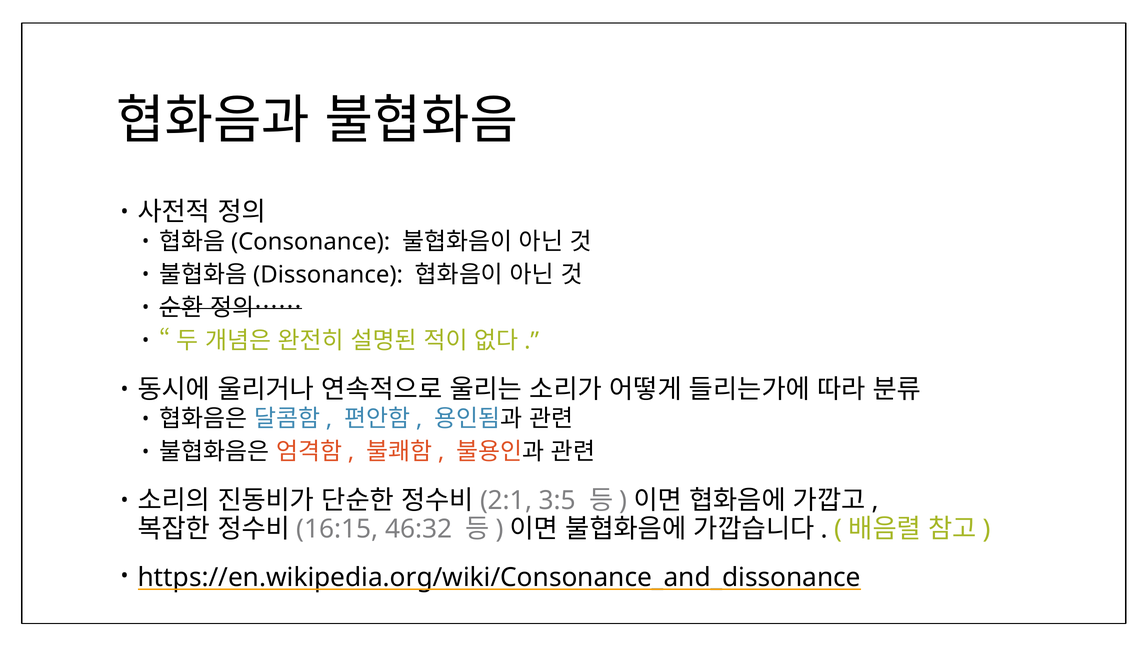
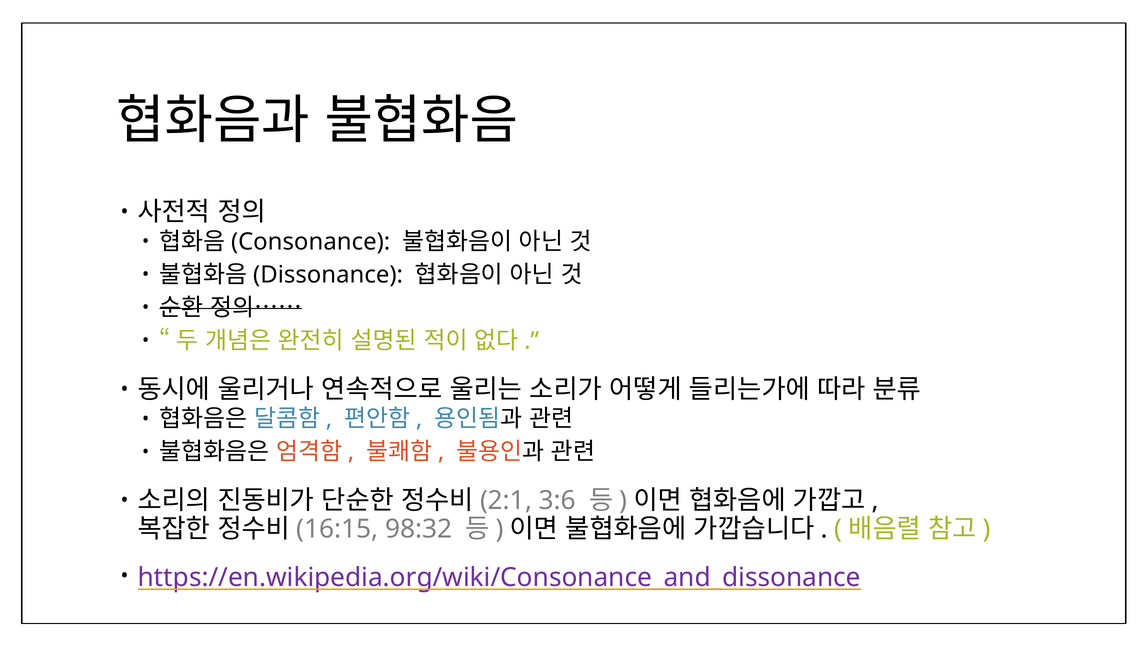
3:5: 3:5 -> 3:6
46:32: 46:32 -> 98:32
https://en.wikipedia.org/wiki/Consonance_and_dissonance colour: black -> purple
